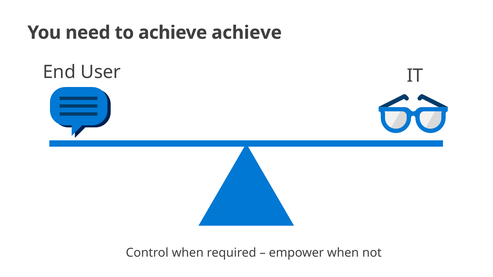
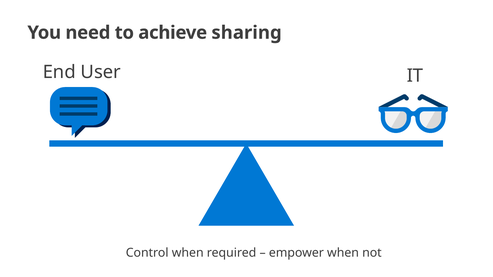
achieve achieve: achieve -> sharing
